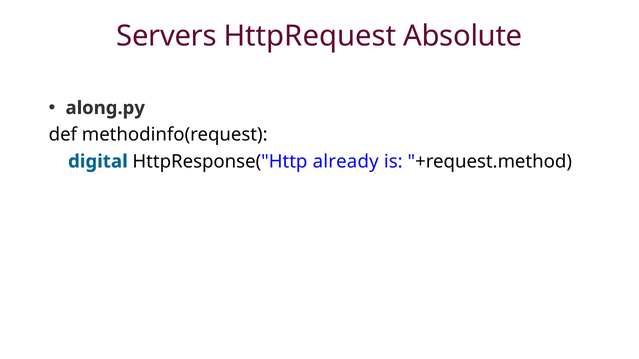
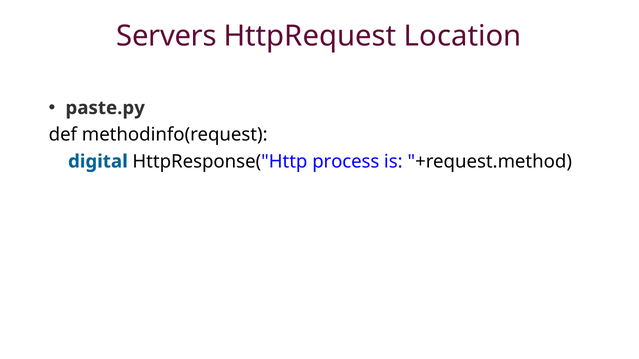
Absolute: Absolute -> Location
along.py: along.py -> paste.py
already: already -> process
